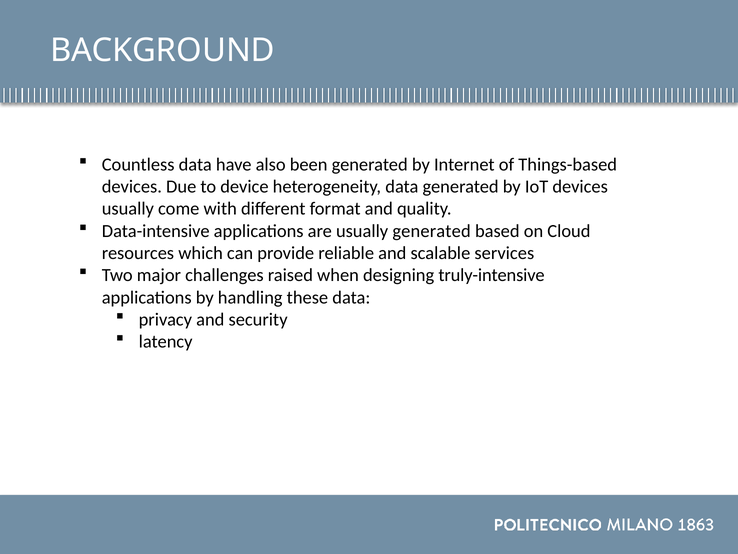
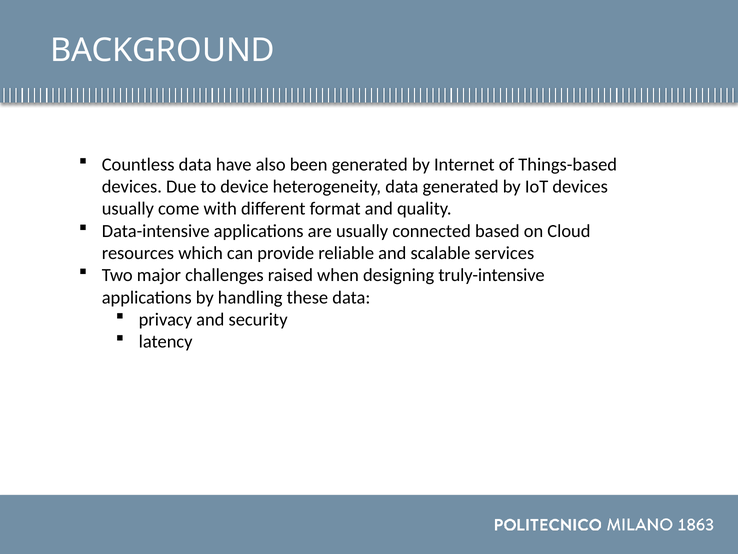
usually generated: generated -> connected
